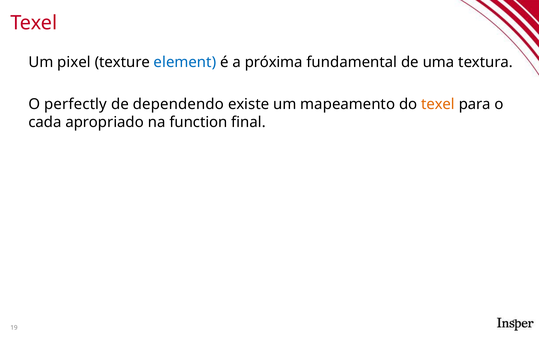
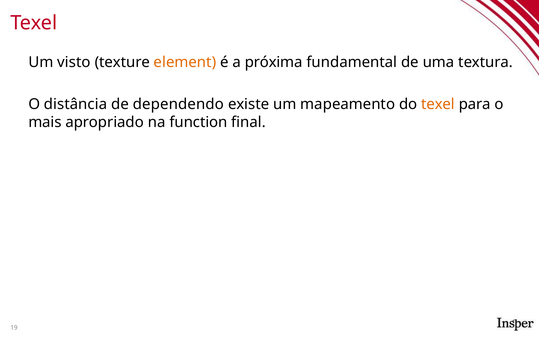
pixel: pixel -> visto
element colour: blue -> orange
perfectly: perfectly -> distância
cada: cada -> mais
